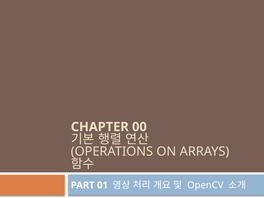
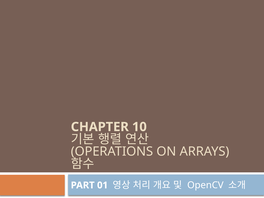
00: 00 -> 10
